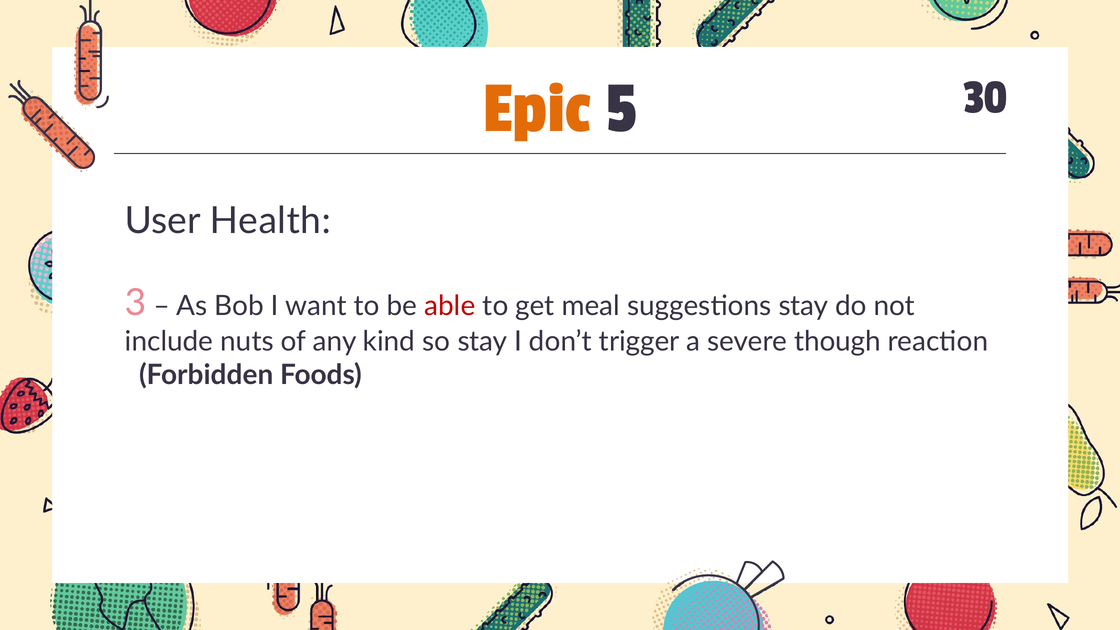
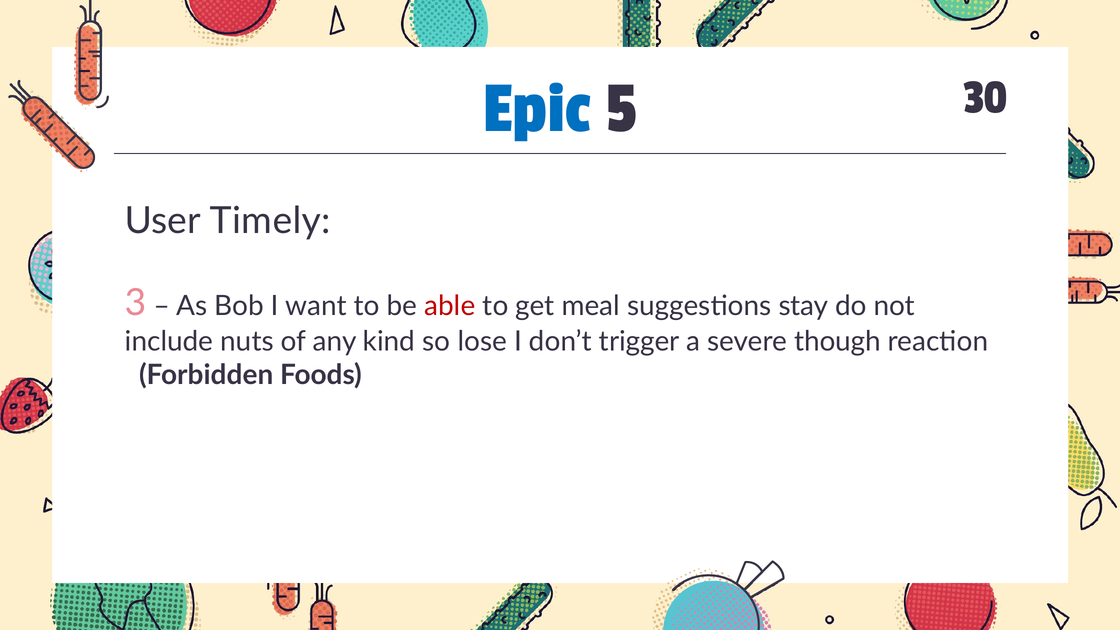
Epic colour: orange -> blue
Health: Health -> Timely
so stay: stay -> lose
